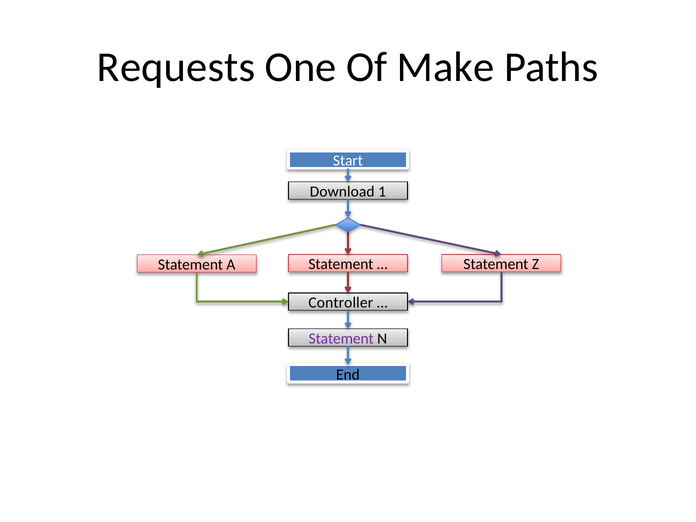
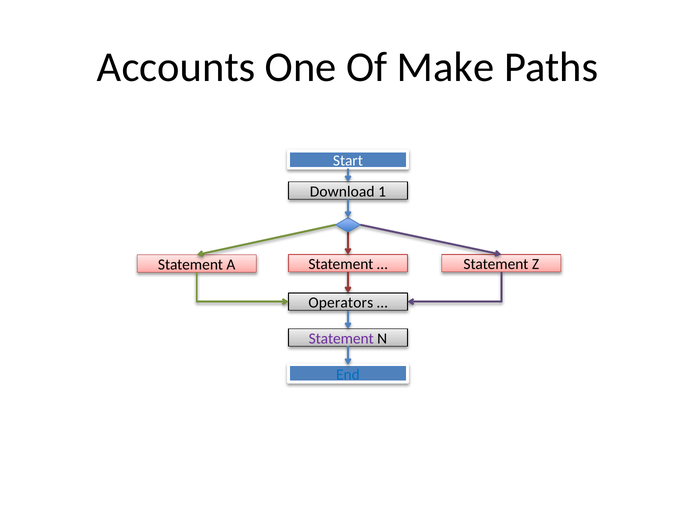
Requests: Requests -> Accounts
Controller: Controller -> Operators
End colour: black -> blue
